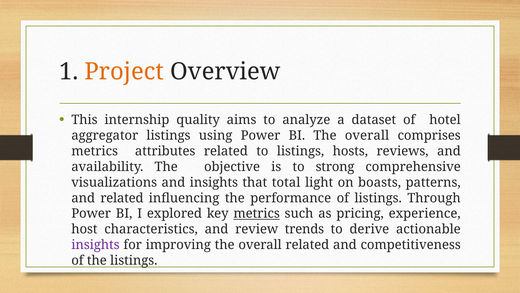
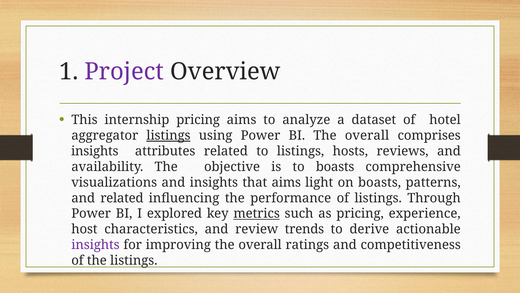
Project colour: orange -> purple
internship quality: quality -> pricing
listings at (168, 135) underline: none -> present
metrics at (95, 151): metrics -> insights
to strong: strong -> boasts
that total: total -> aims
overall related: related -> ratings
